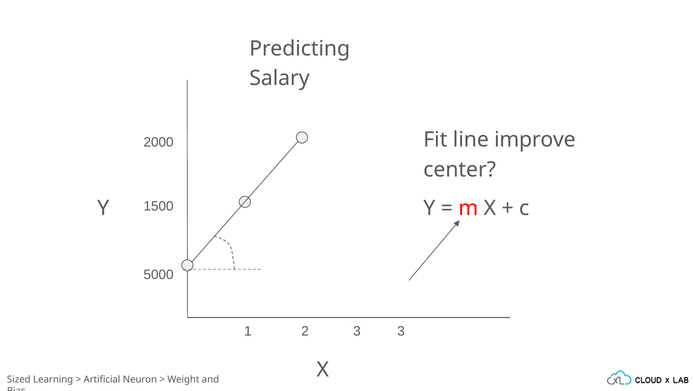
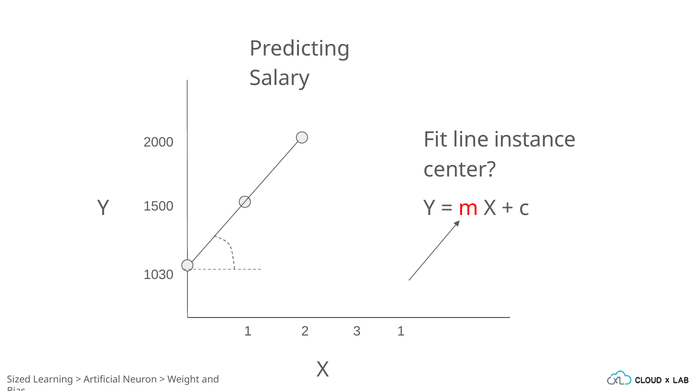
improve: improve -> instance
5000: 5000 -> 1030
3 3: 3 -> 1
